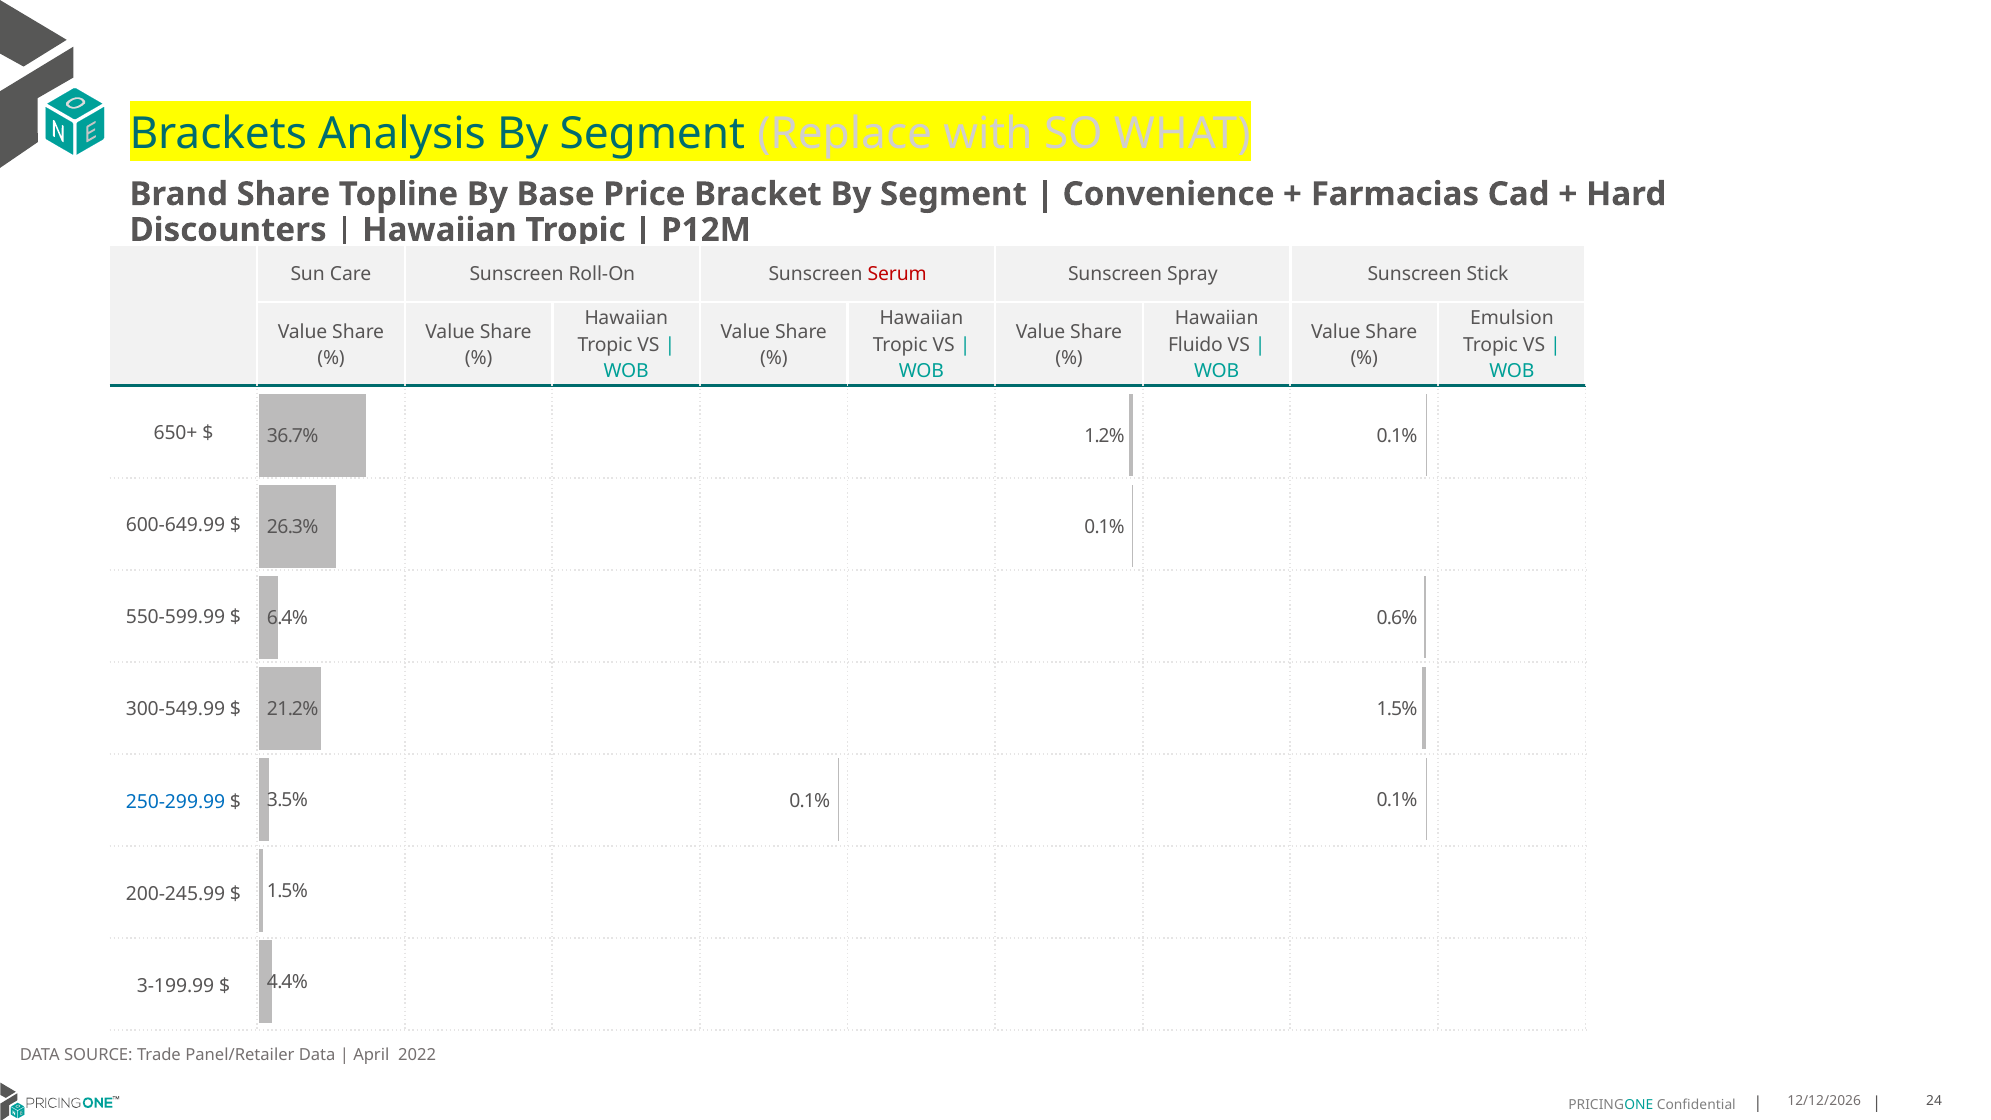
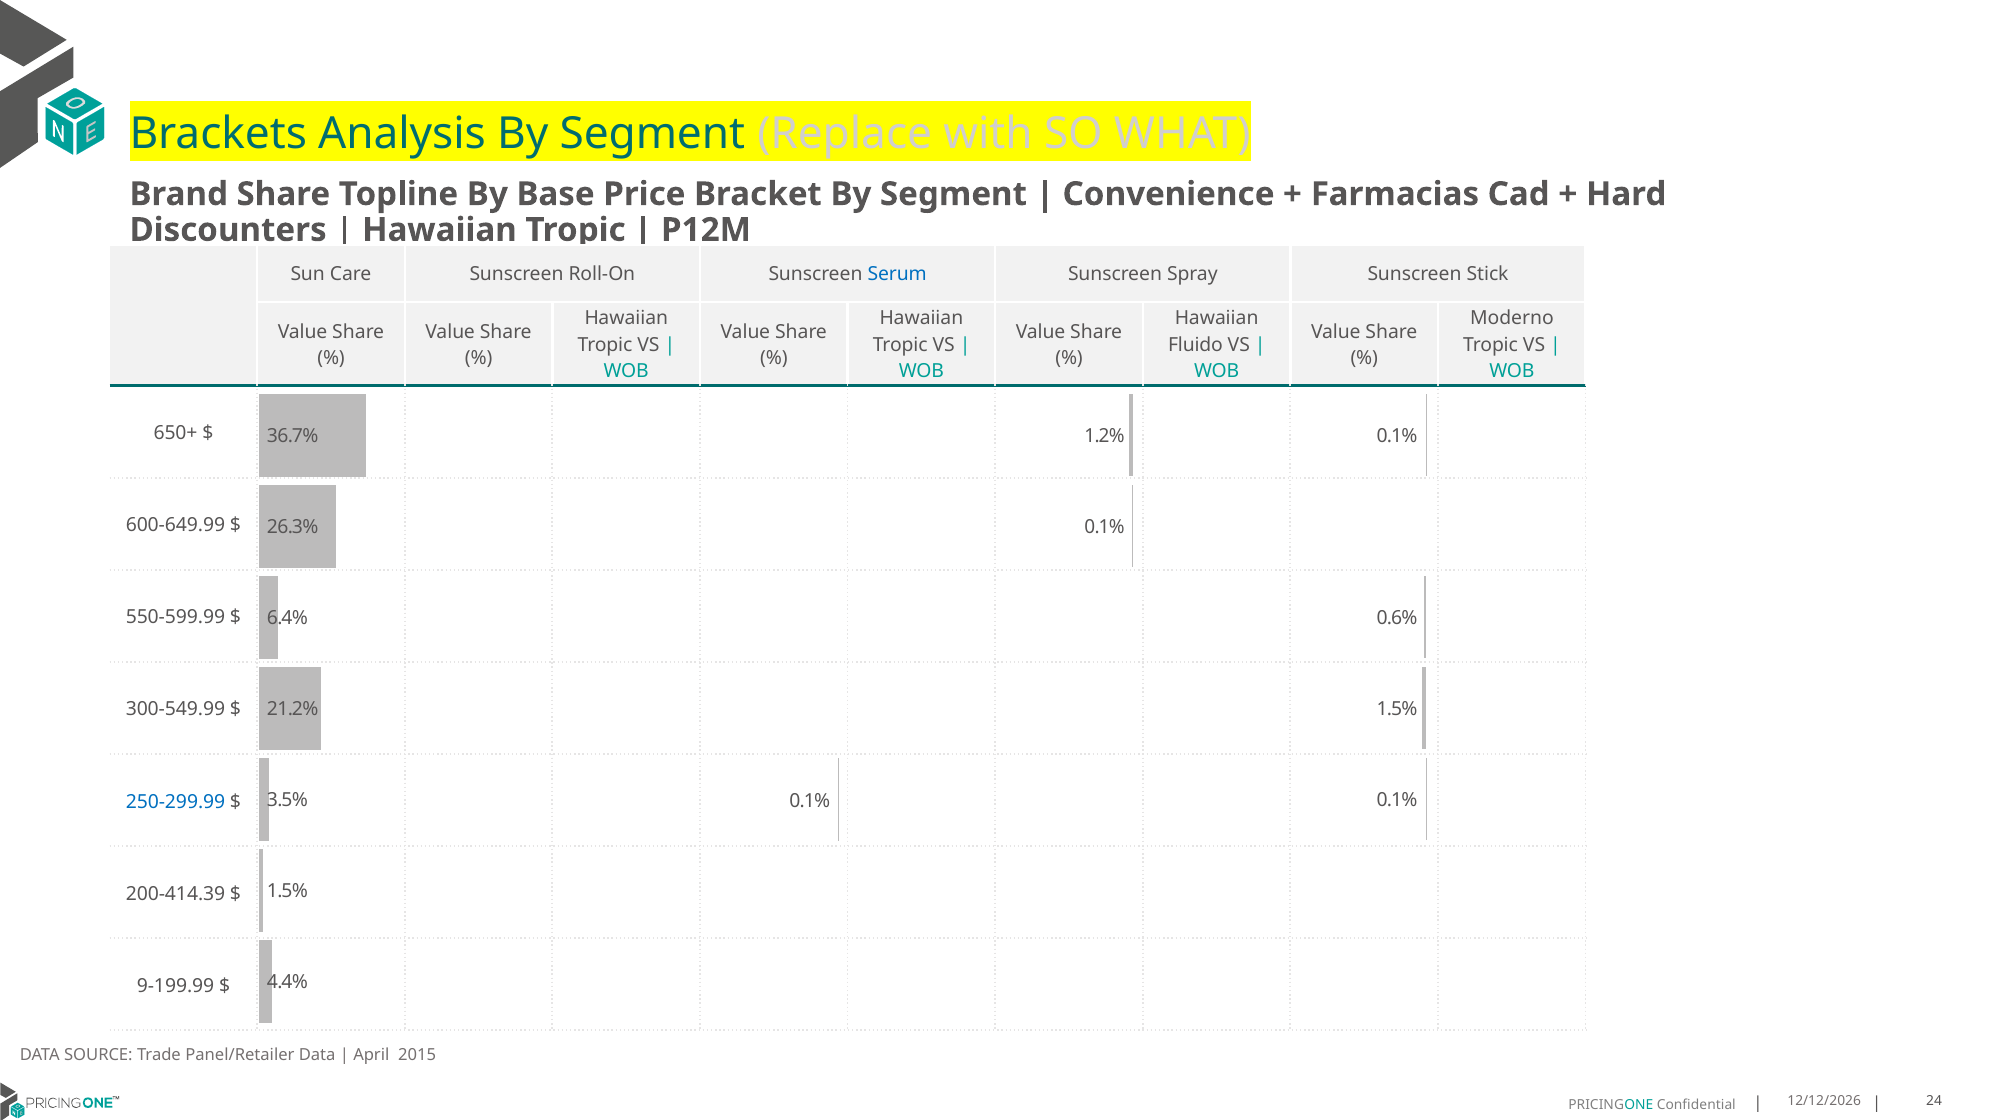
Serum colour: red -> blue
Emulsion: Emulsion -> Moderno
200-245.99: 200-245.99 -> 200-414.39
3-199.99: 3-199.99 -> 9-199.99
2022: 2022 -> 2015
